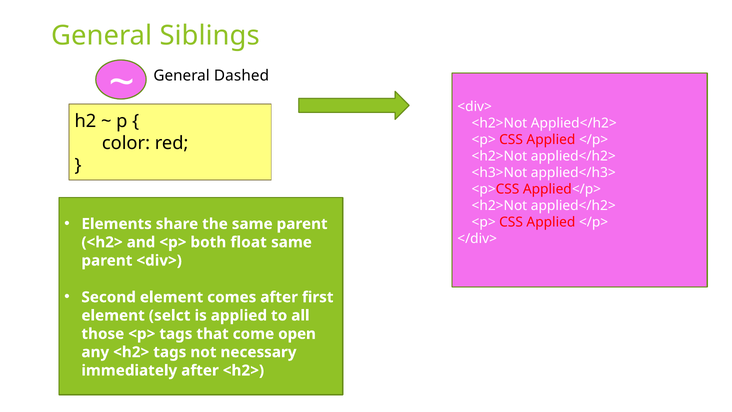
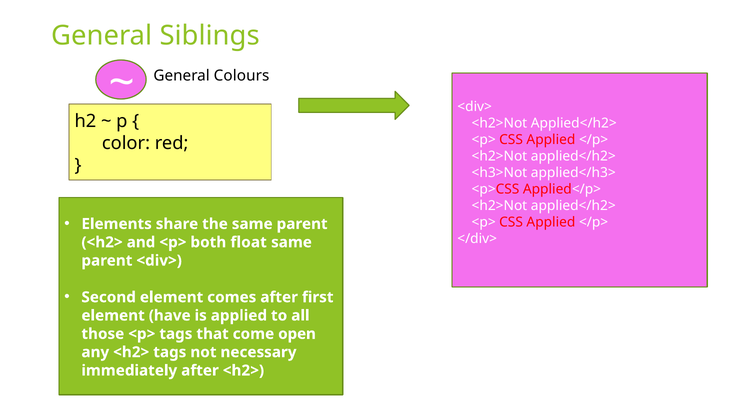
Dashed: Dashed -> Colours
selct: selct -> have
